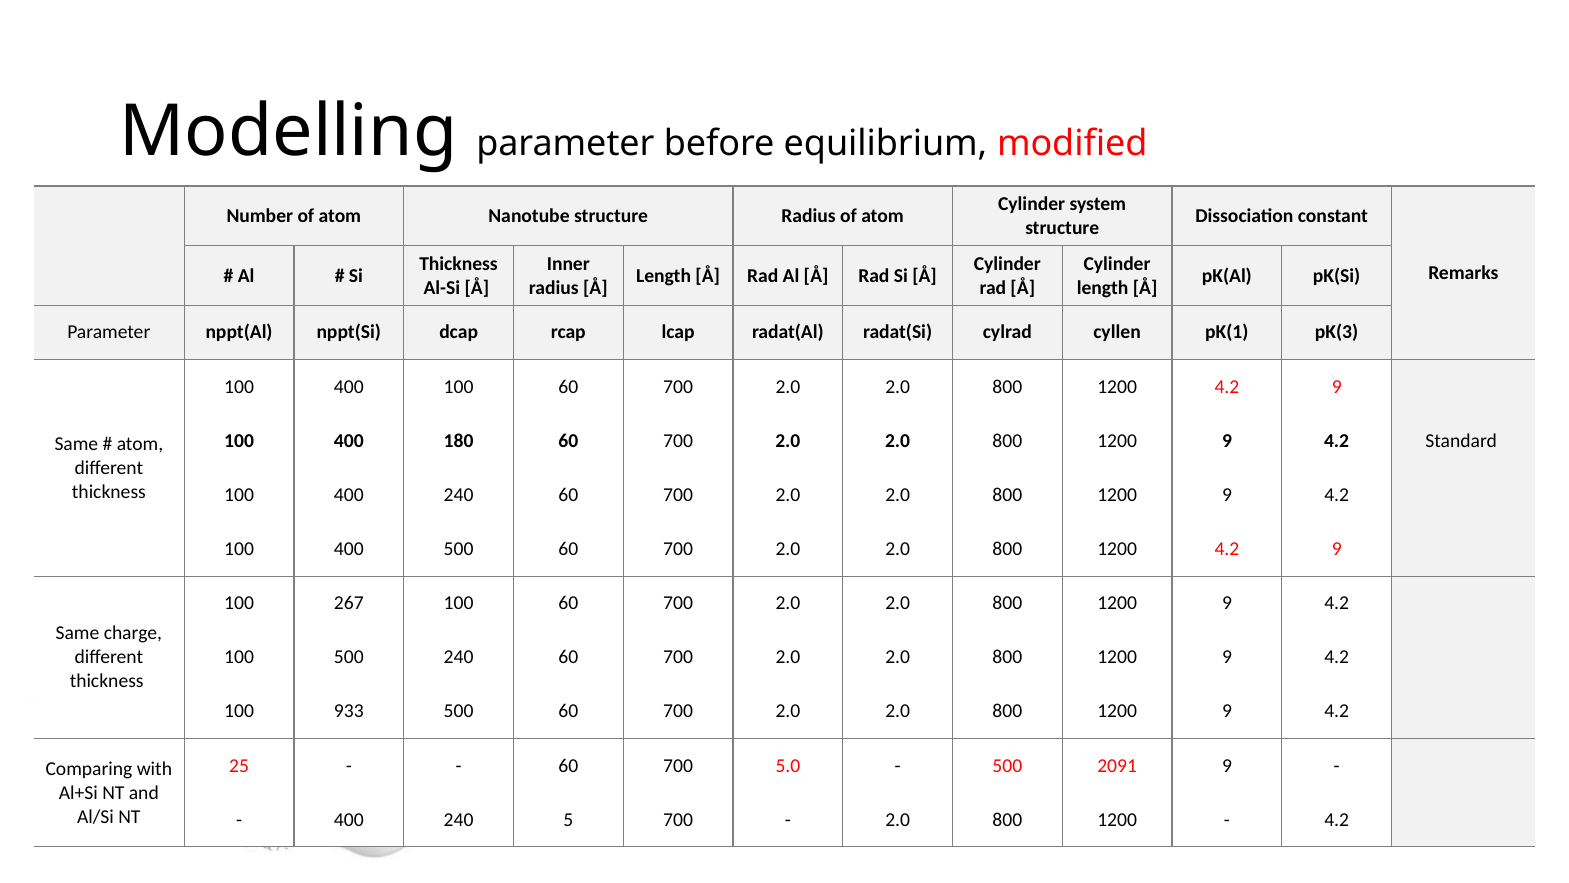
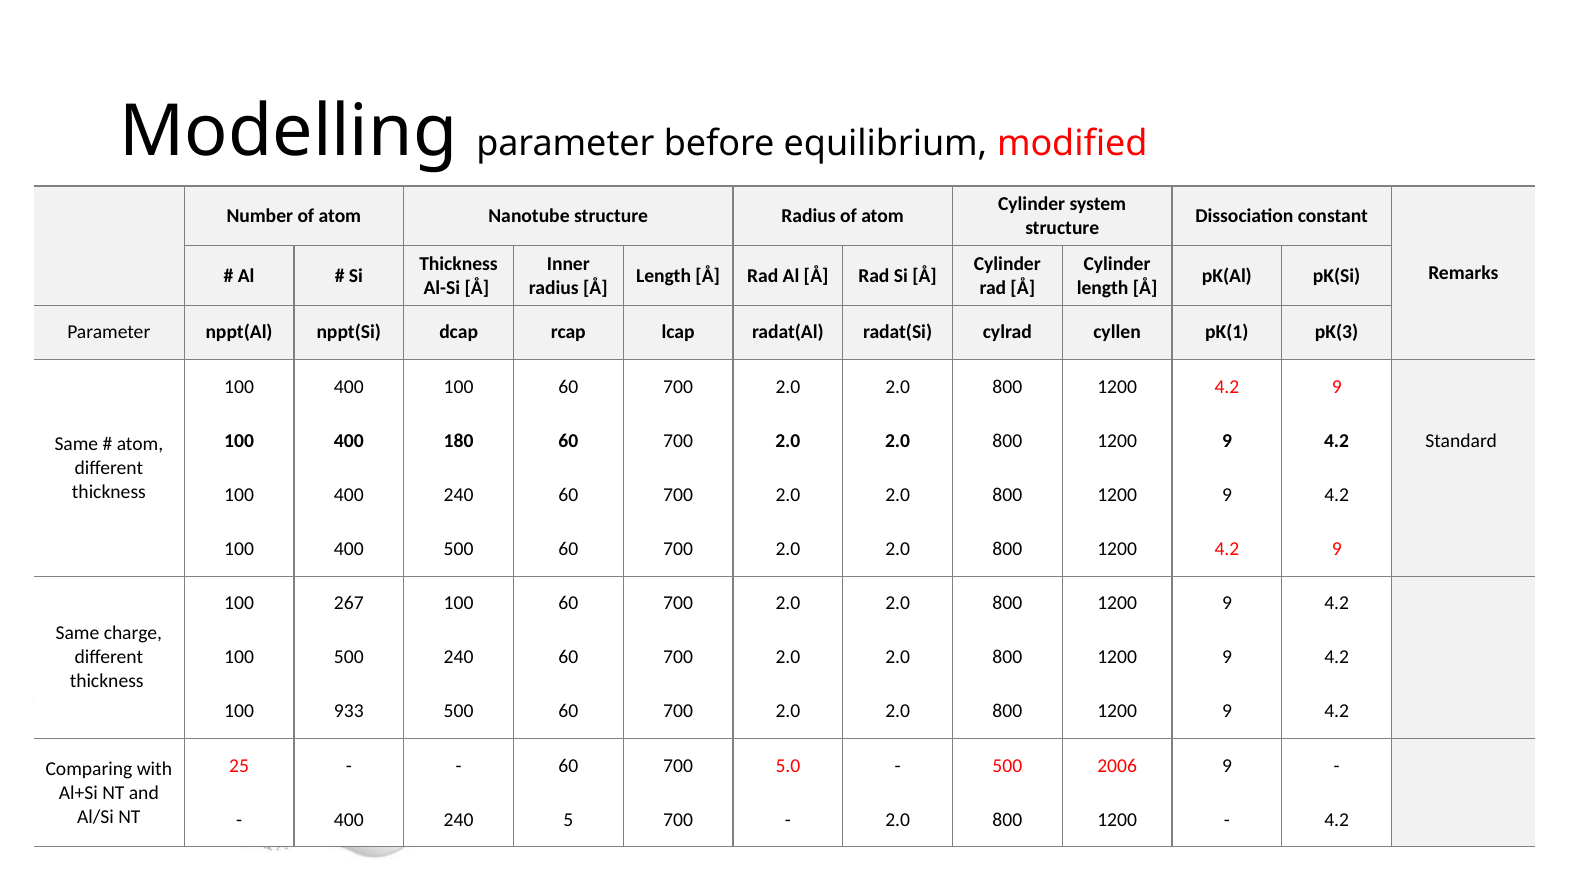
2091: 2091 -> 2006
